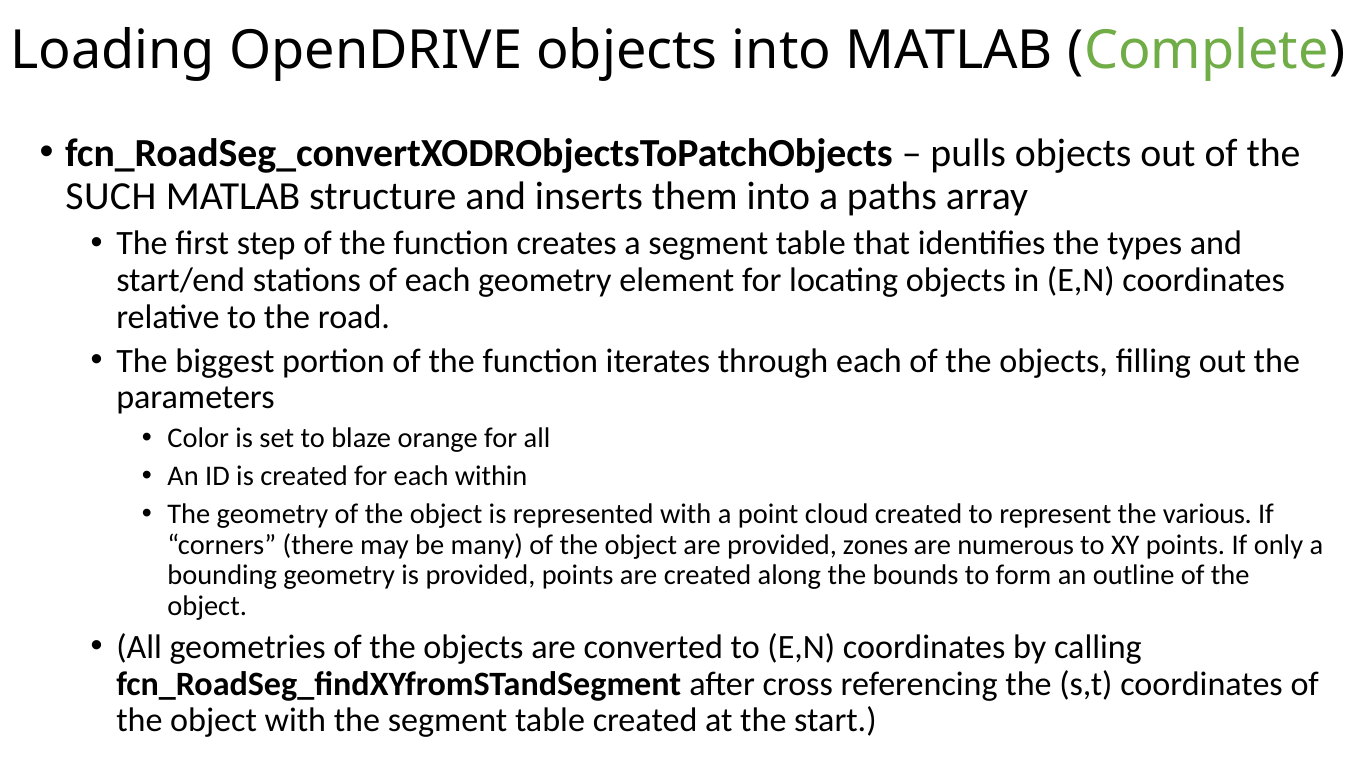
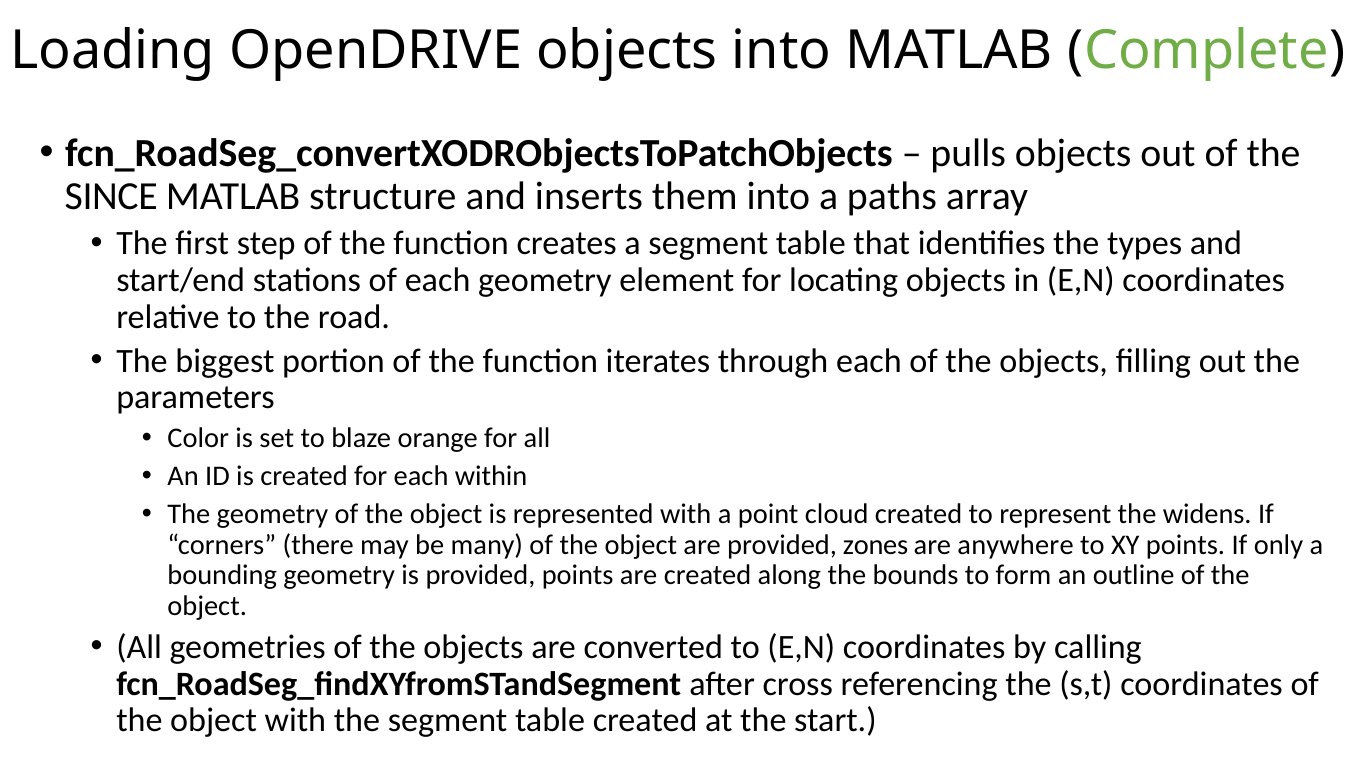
SUCH: SUCH -> SINCE
various: various -> widens
numerous: numerous -> anywhere
